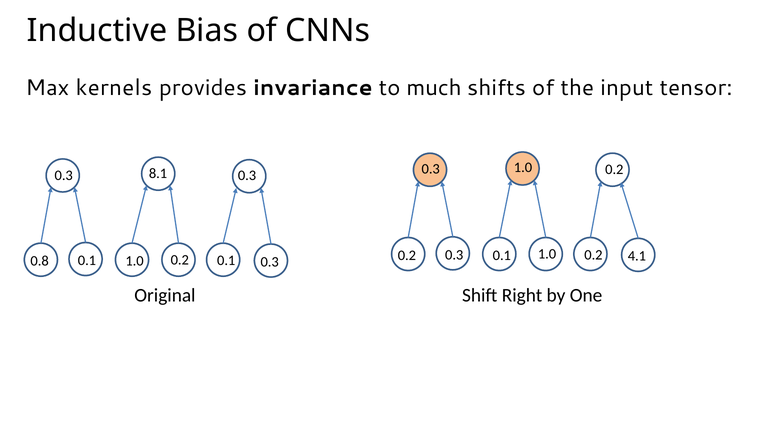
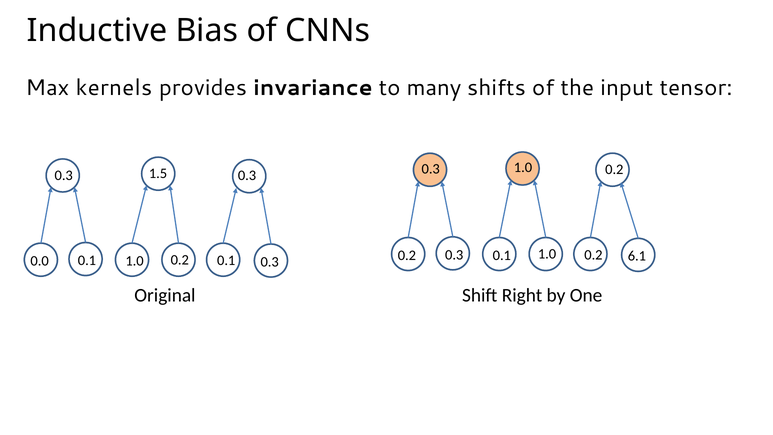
much: much -> many
8.1: 8.1 -> 1.5
4.1: 4.1 -> 6.1
0.8: 0.8 -> 0.0
